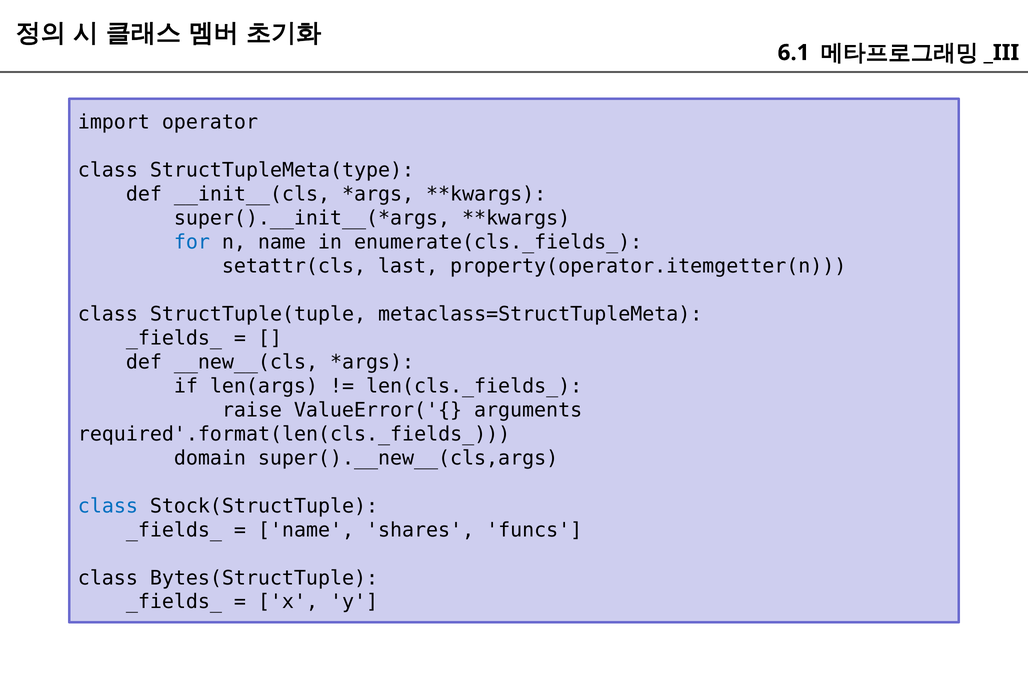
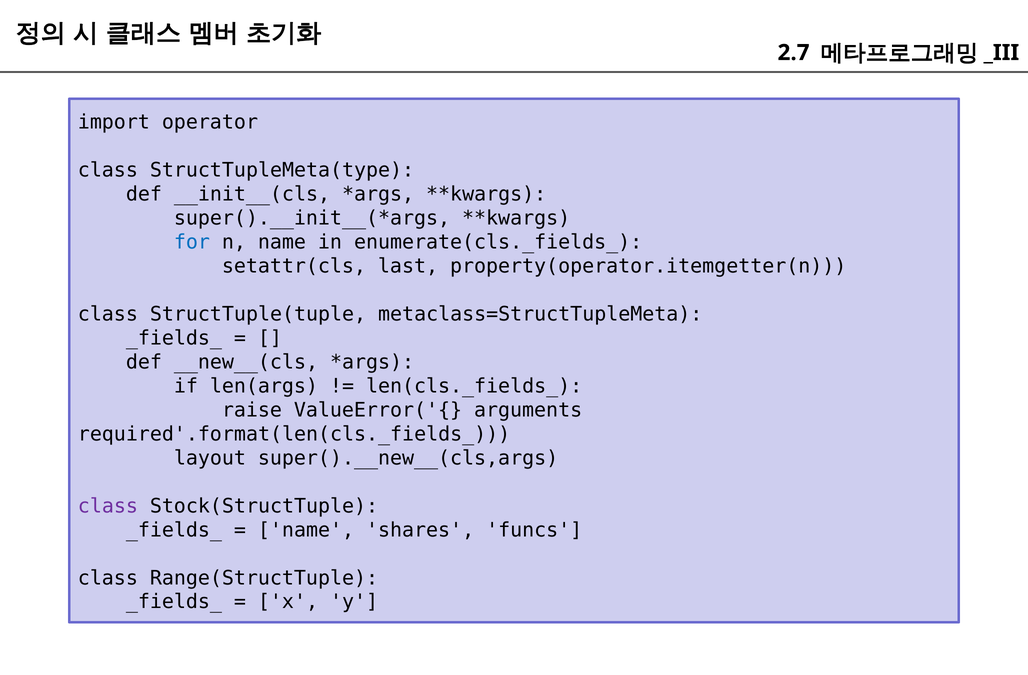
6.1: 6.1 -> 2.7
domain: domain -> layout
class at (108, 506) colour: blue -> purple
Bytes(StructTuple: Bytes(StructTuple -> Range(StructTuple
